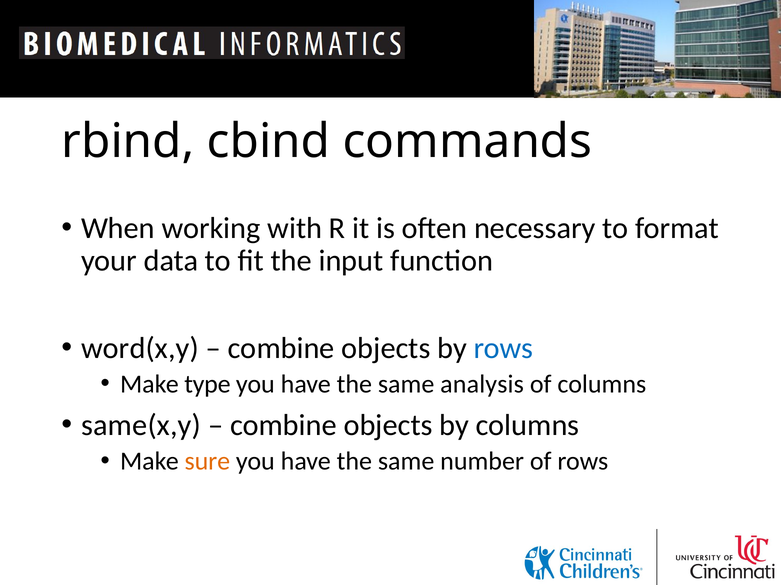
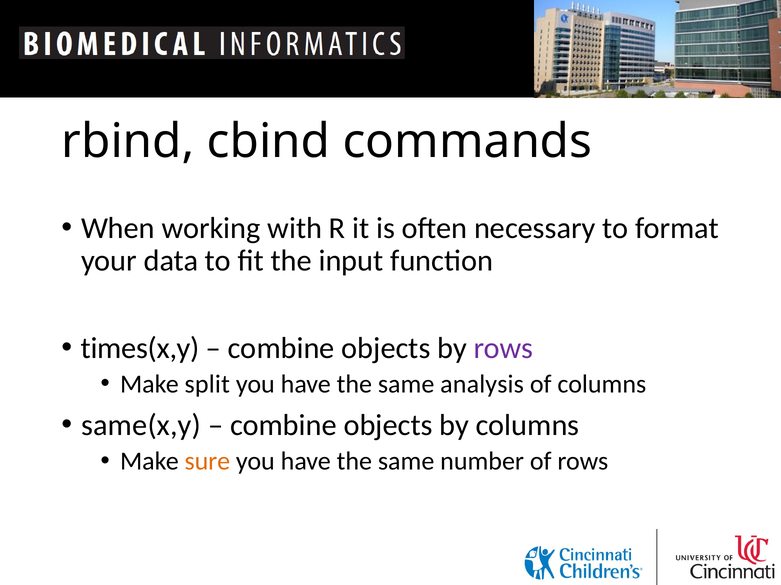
word(x,y: word(x,y -> times(x,y
rows at (503, 349) colour: blue -> purple
type: type -> split
